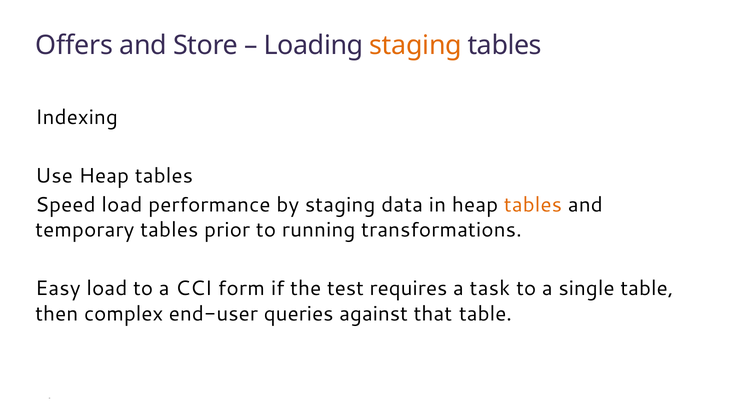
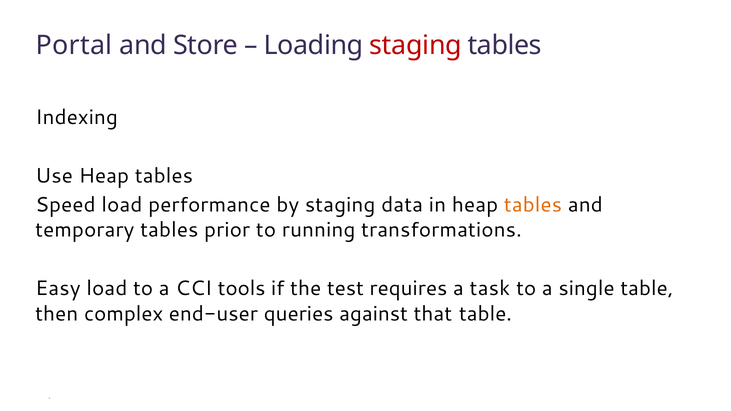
Offers: Offers -> Portal
staging at (416, 45) colour: orange -> red
form: form -> tools
